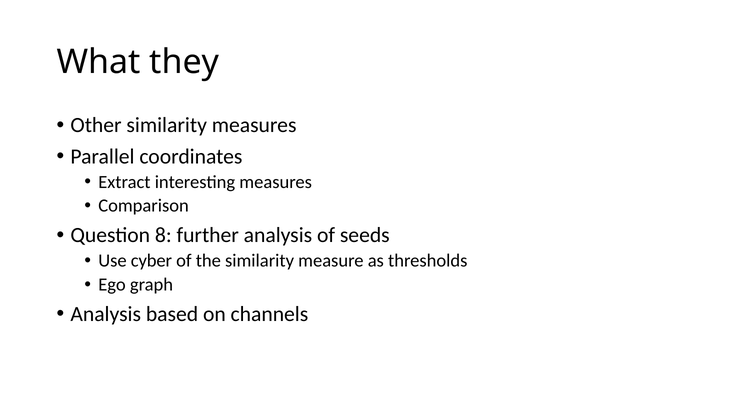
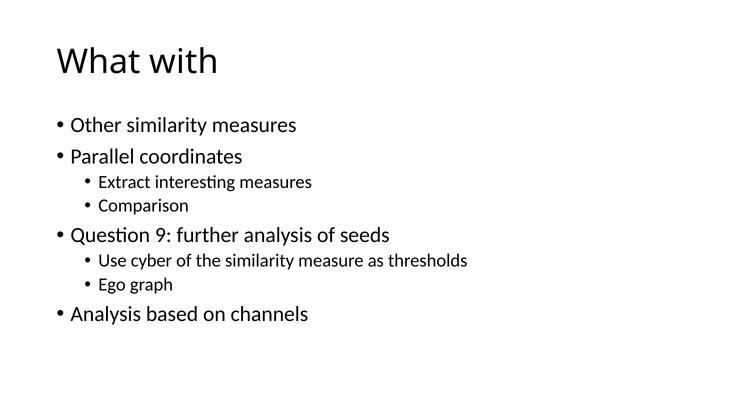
they: they -> with
8: 8 -> 9
